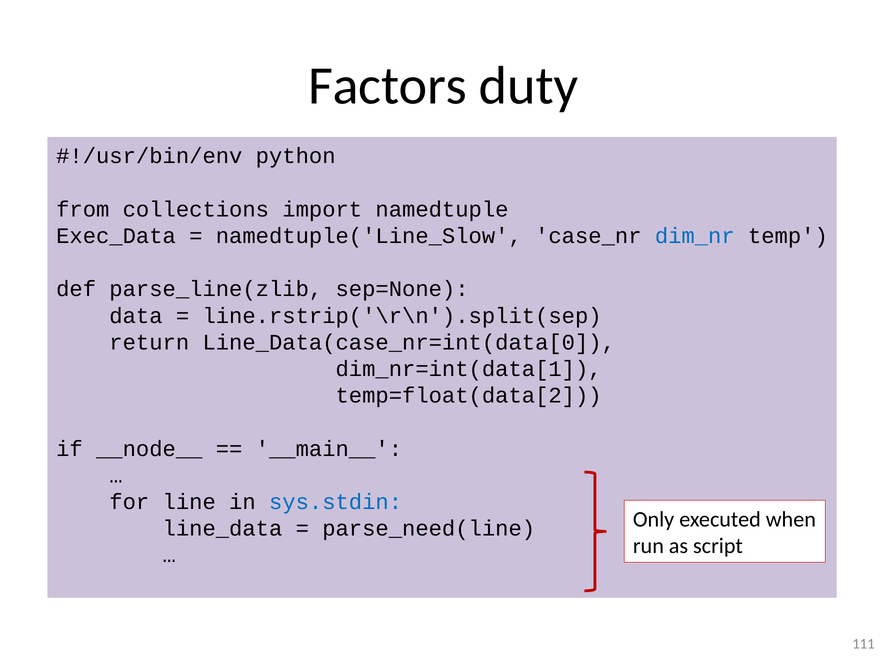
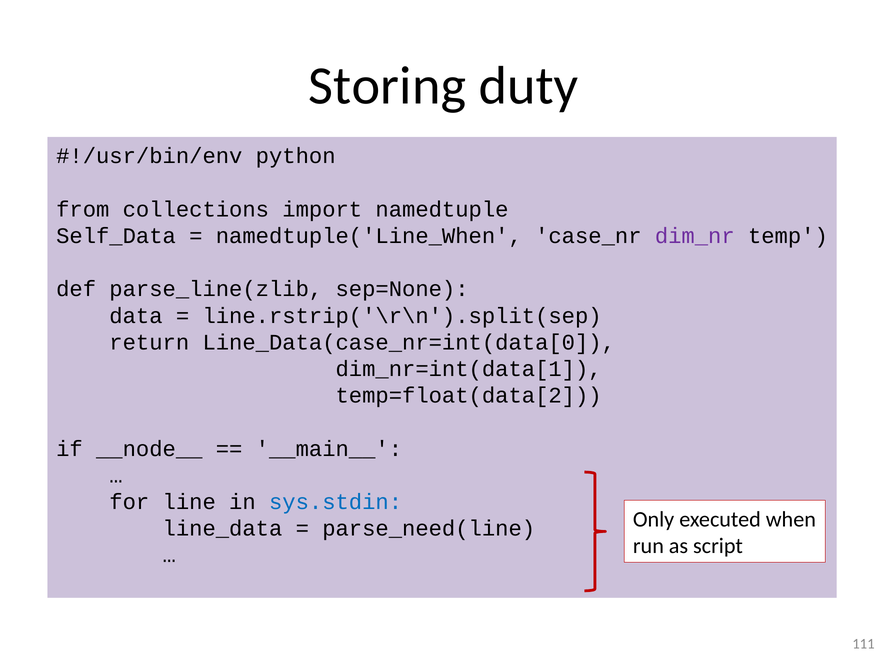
Factors: Factors -> Storing
Exec_Data: Exec_Data -> Self_Data
namedtuple('Line_Slow: namedtuple('Line_Slow -> namedtuple('Line_When
dim_nr colour: blue -> purple
